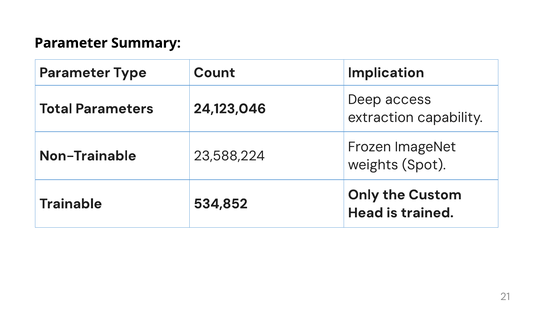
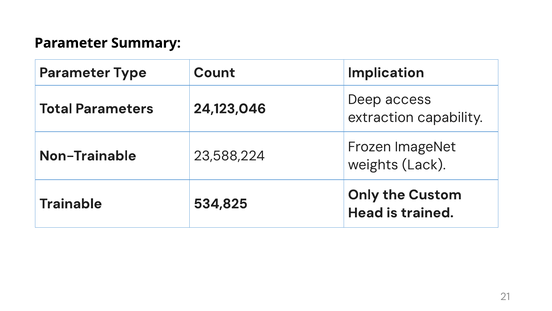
Spot: Spot -> Lack
534,852: 534,852 -> 534,825
